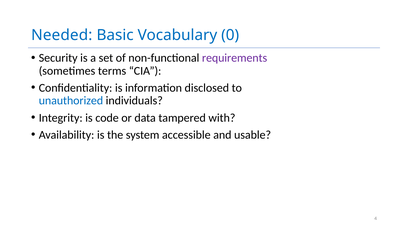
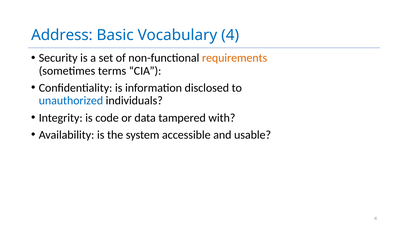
Needed: Needed -> Address
Vocabulary 0: 0 -> 4
requirements colour: purple -> orange
